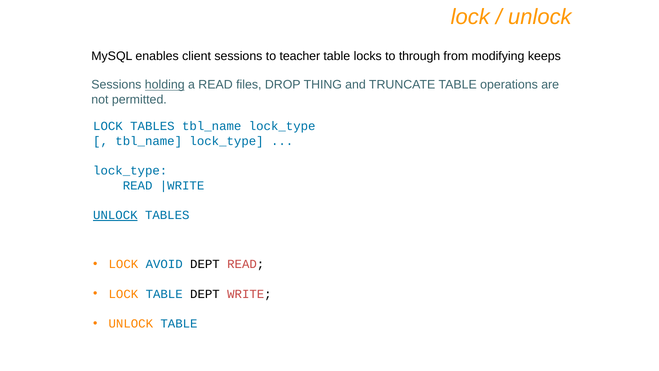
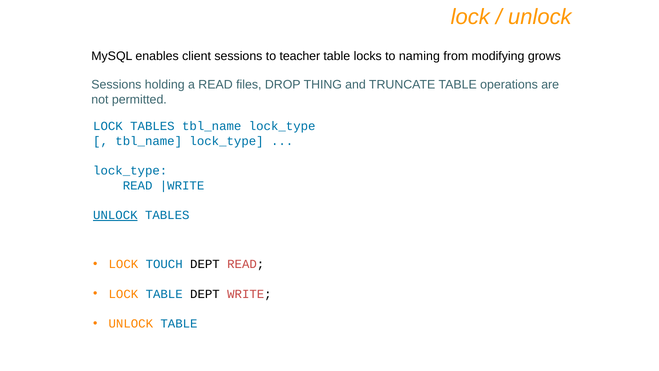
through: through -> naming
keeps: keeps -> grows
holding underline: present -> none
AVOID: AVOID -> TOUCH
